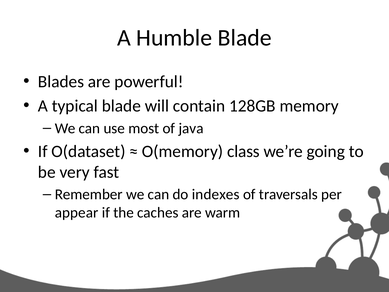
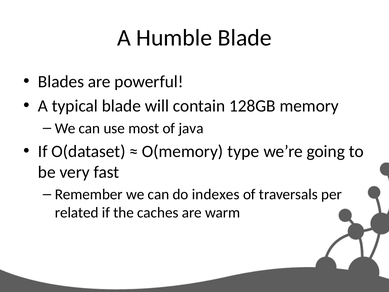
class: class -> type
appear: appear -> related
